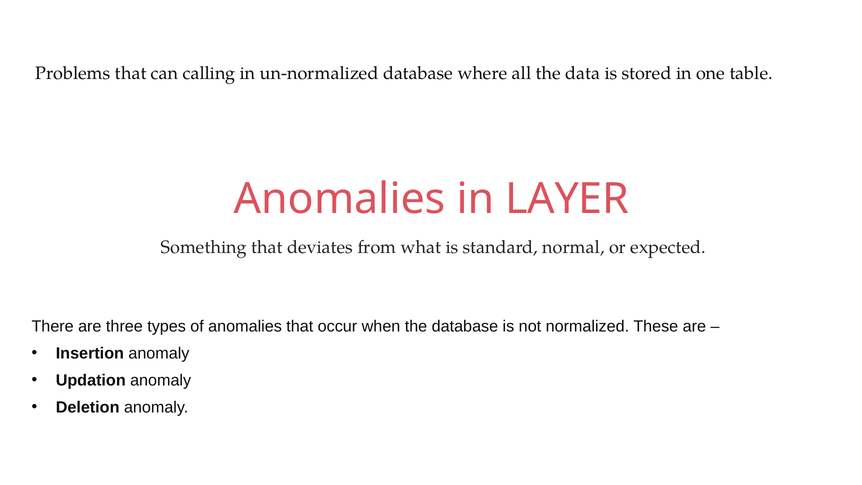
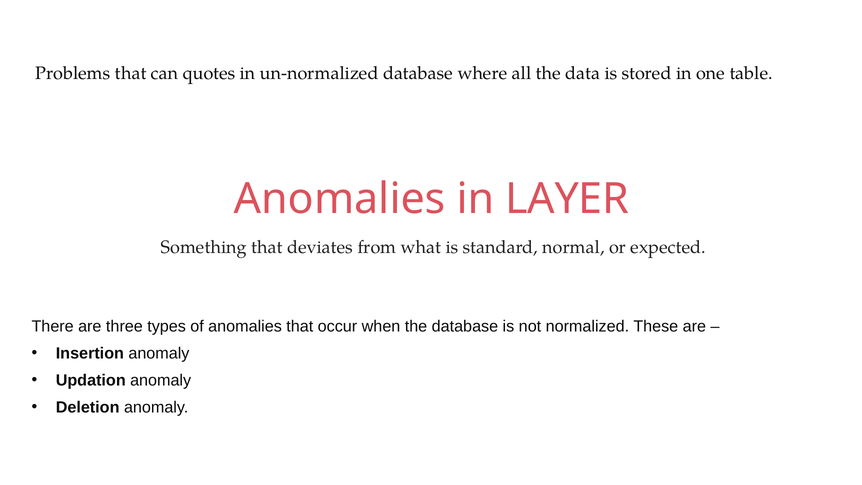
calling: calling -> quotes
